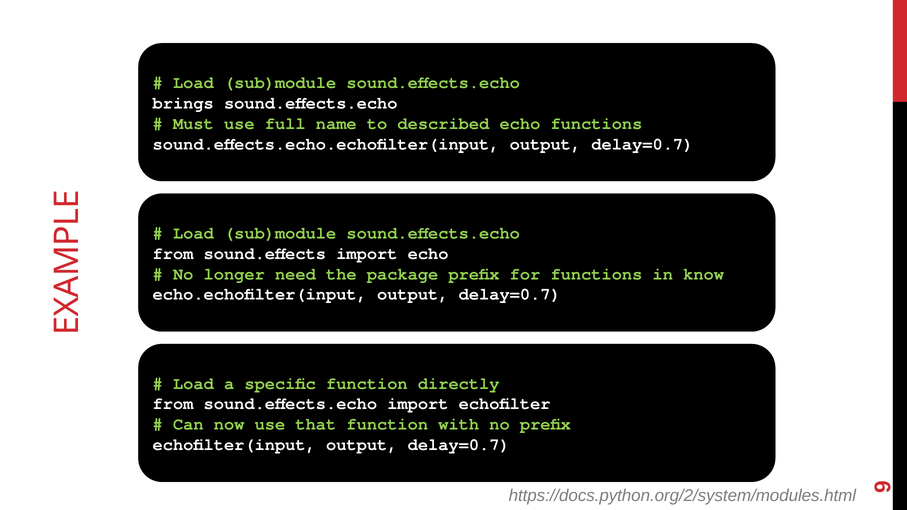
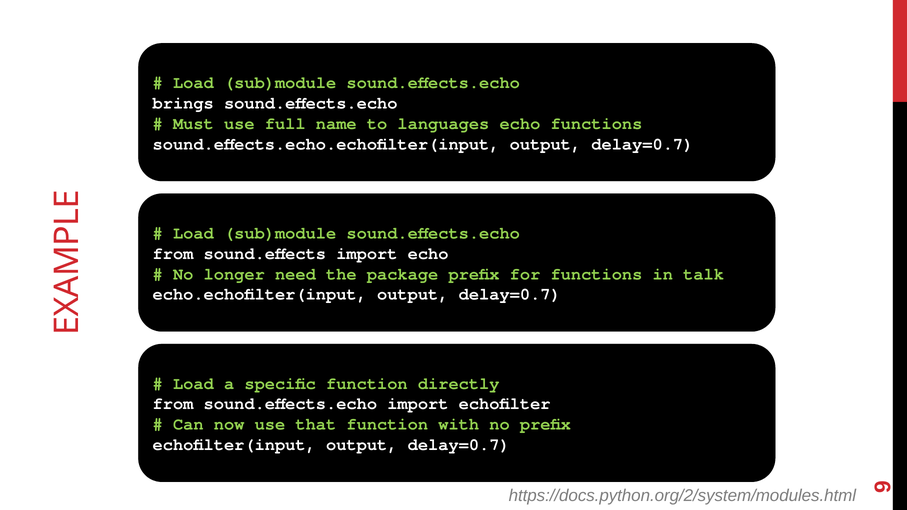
described: described -> languages
know: know -> talk
